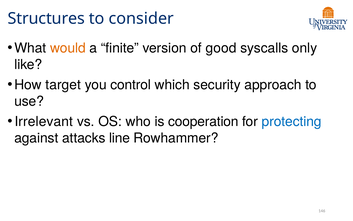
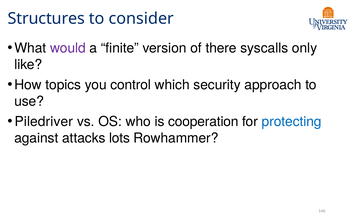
would colour: orange -> purple
good: good -> there
target: target -> topics
Irrelevant: Irrelevant -> Piledriver
line: line -> lots
